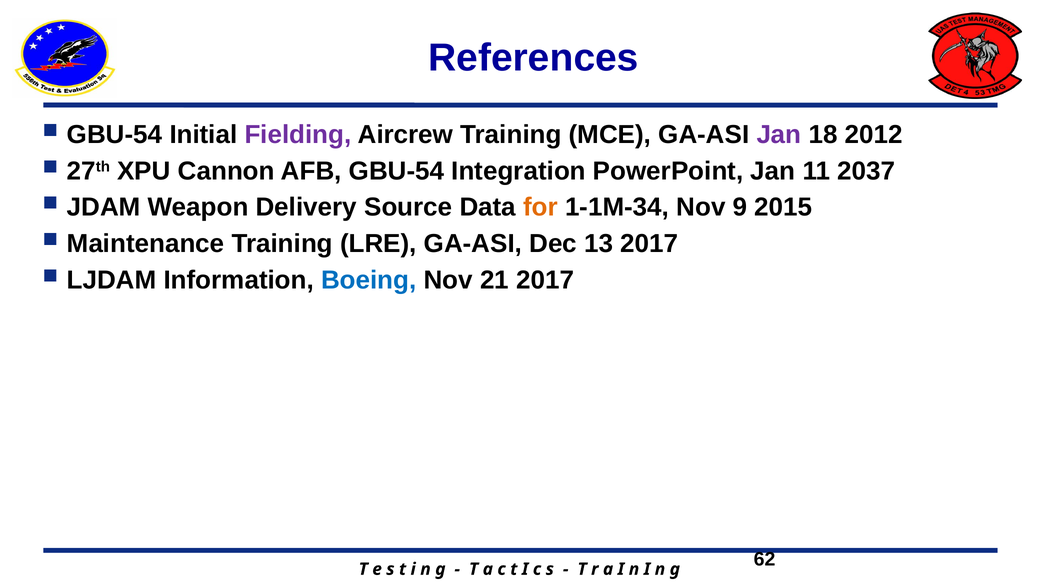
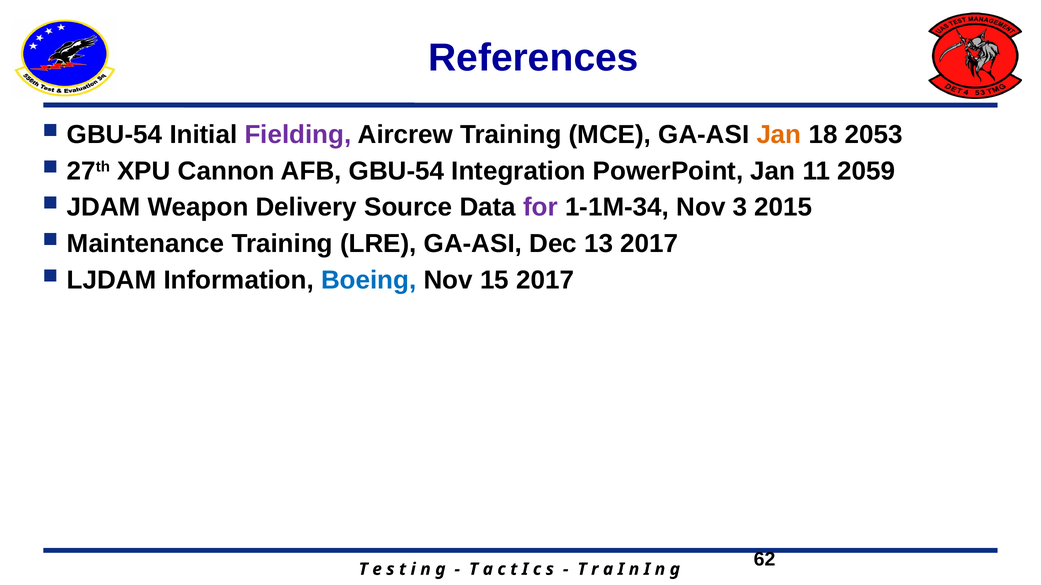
Jan at (779, 135) colour: purple -> orange
2012: 2012 -> 2053
2037: 2037 -> 2059
for colour: orange -> purple
9: 9 -> 3
21: 21 -> 15
